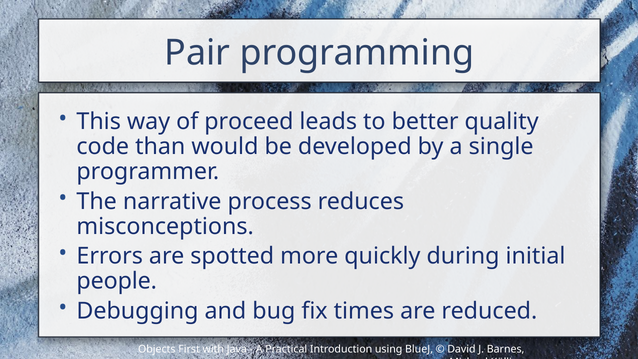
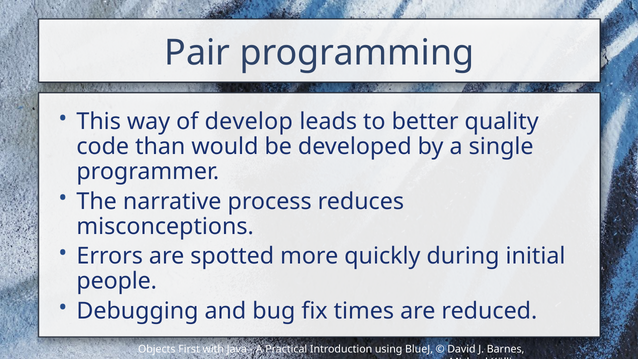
proceed: proceed -> develop
